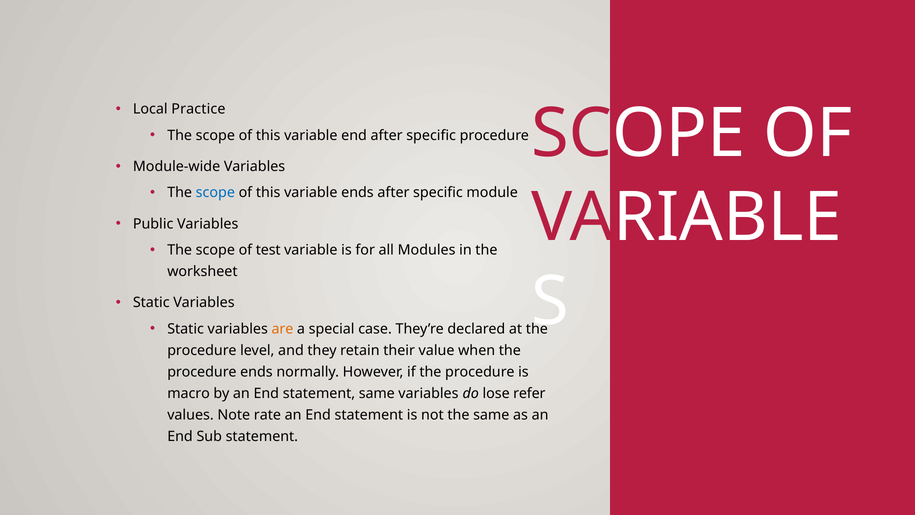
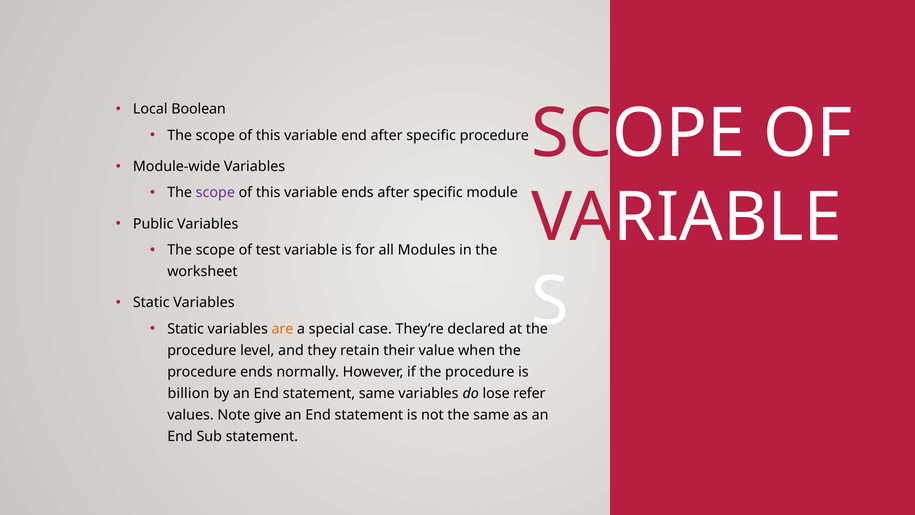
Practice: Practice -> Boolean
scope at (215, 193) colour: blue -> purple
macro: macro -> billion
rate: rate -> give
